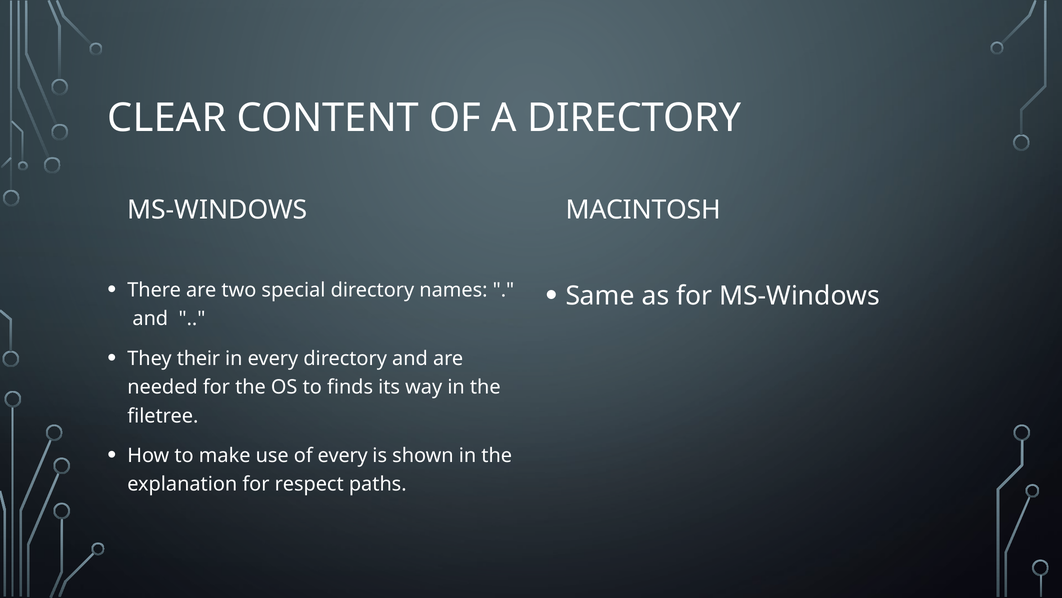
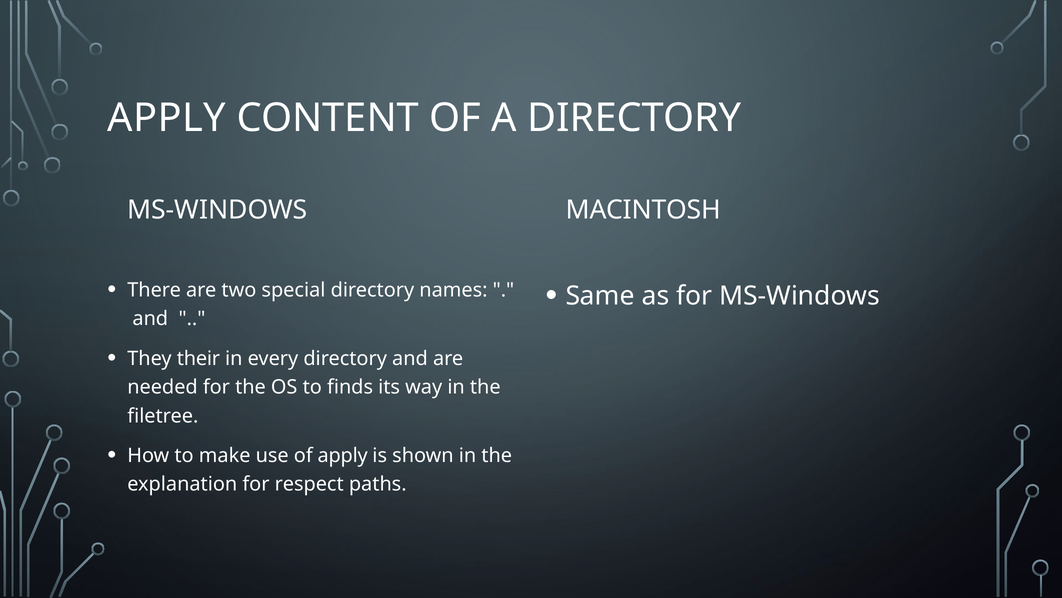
CLEAR at (167, 118): CLEAR -> APPLY
of every: every -> apply
